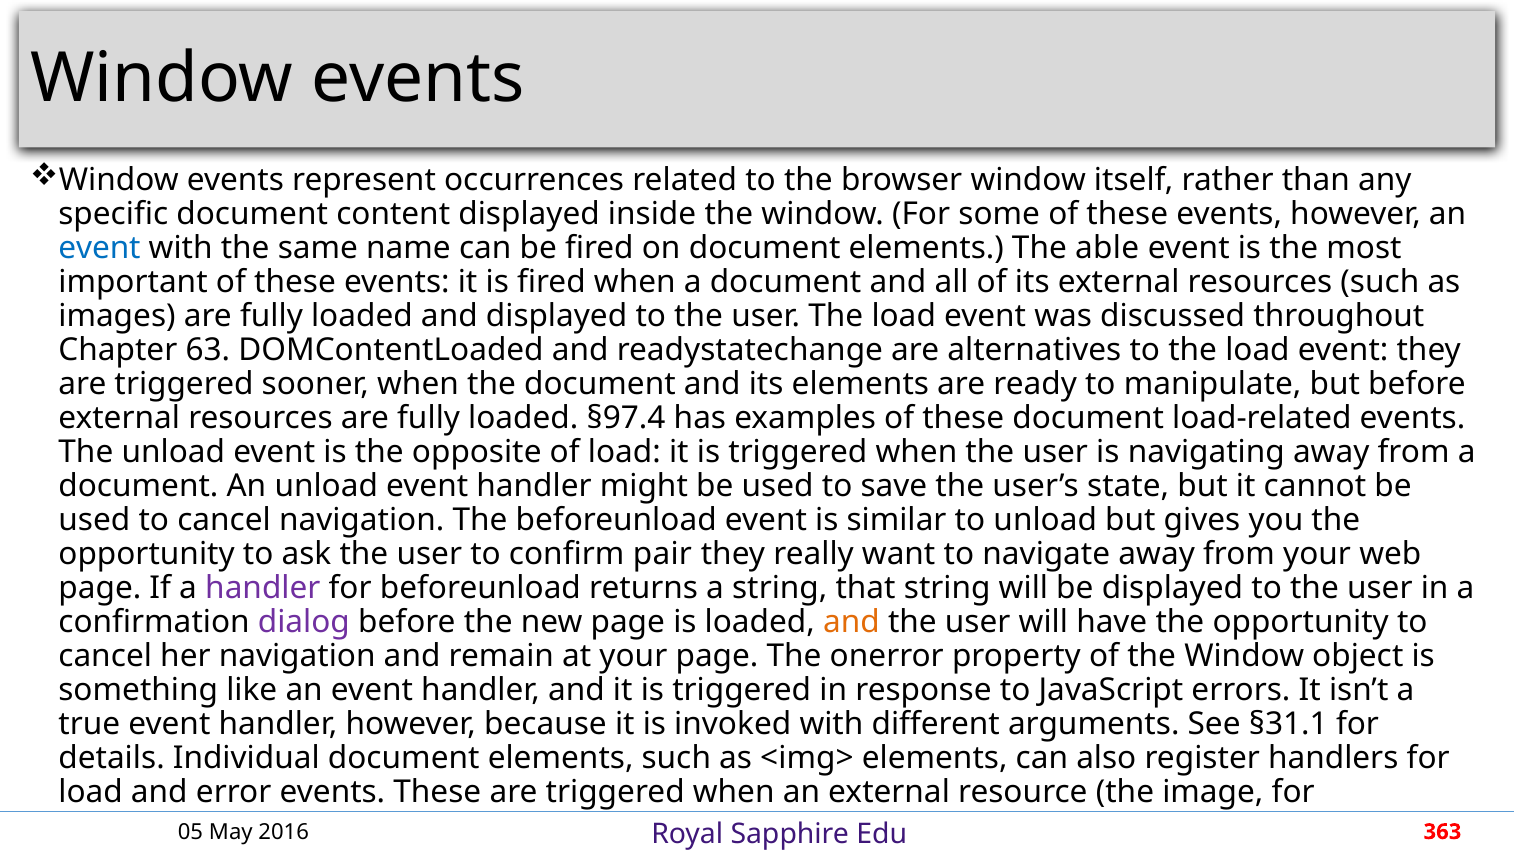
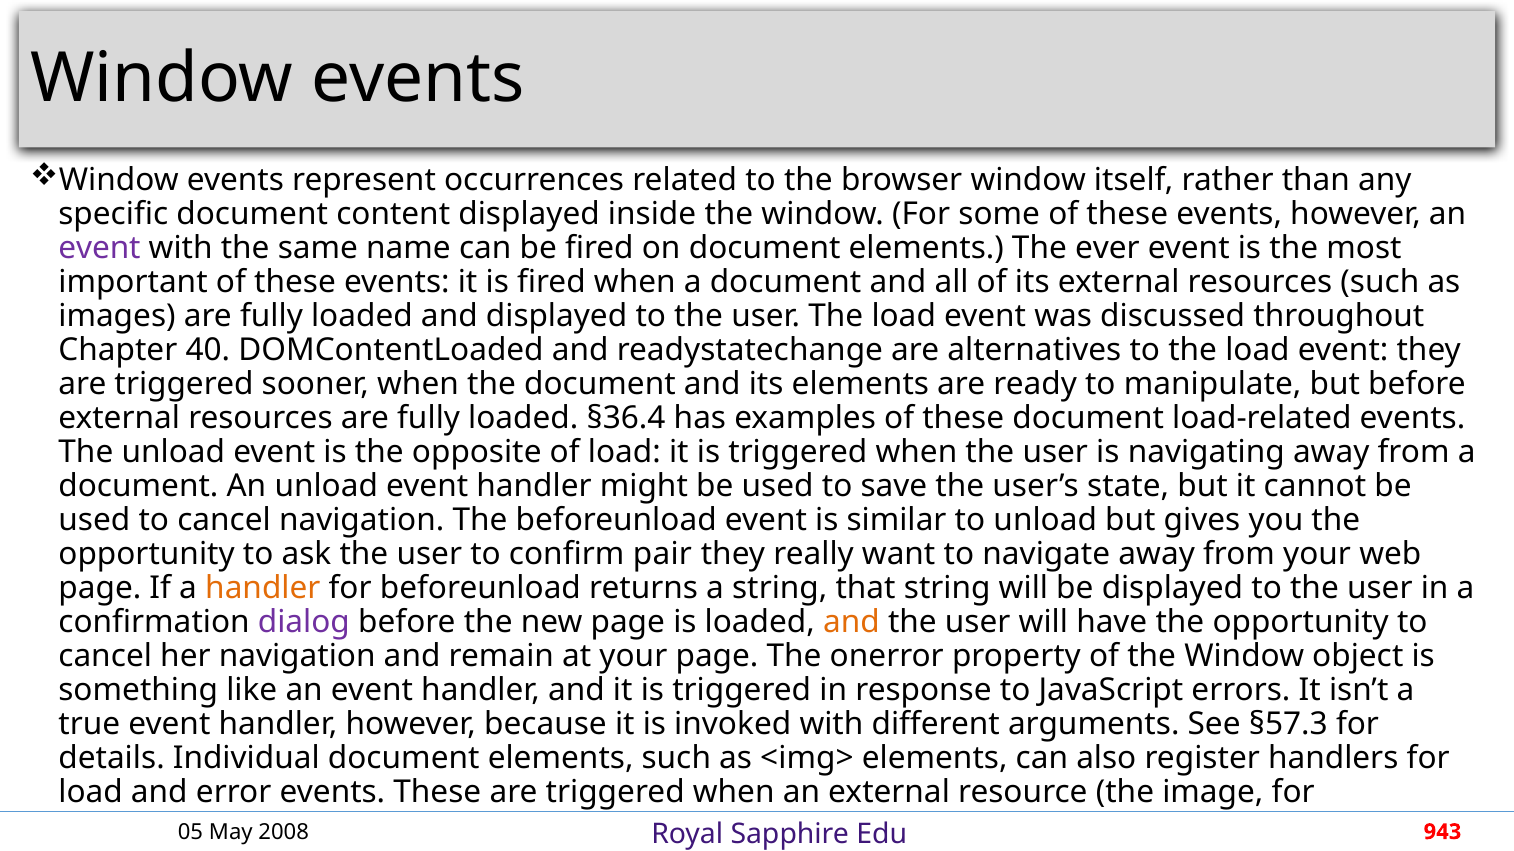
event at (100, 248) colour: blue -> purple
able: able -> ever
63: 63 -> 40
§97.4: §97.4 -> §36.4
handler at (263, 589) colour: purple -> orange
§31.1: §31.1 -> §57.3
2016: 2016 -> 2008
363: 363 -> 943
